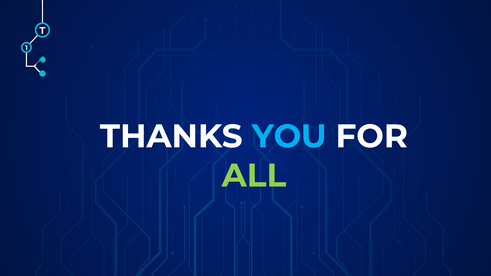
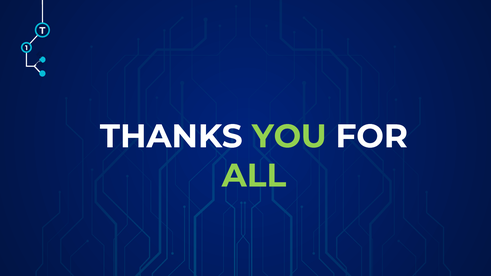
YOU colour: light blue -> light green
